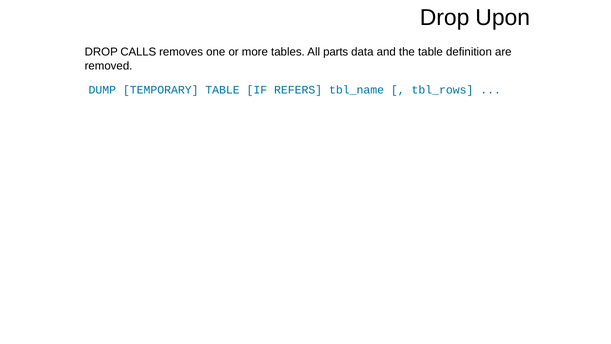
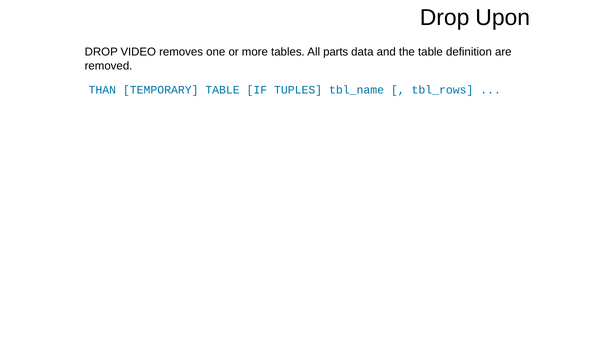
CALLS: CALLS -> VIDEO
DUMP: DUMP -> THAN
REFERS: REFERS -> TUPLES
